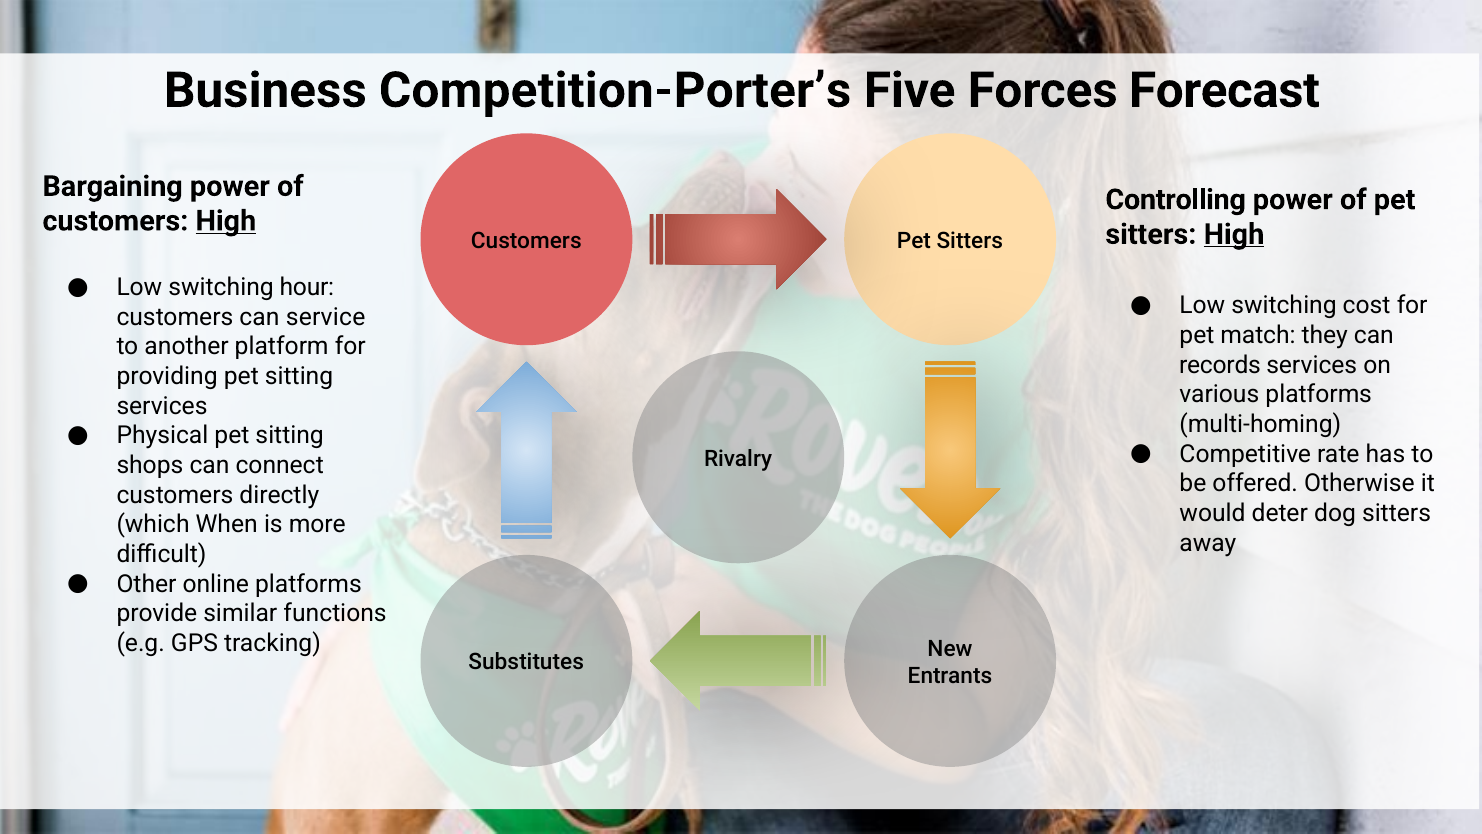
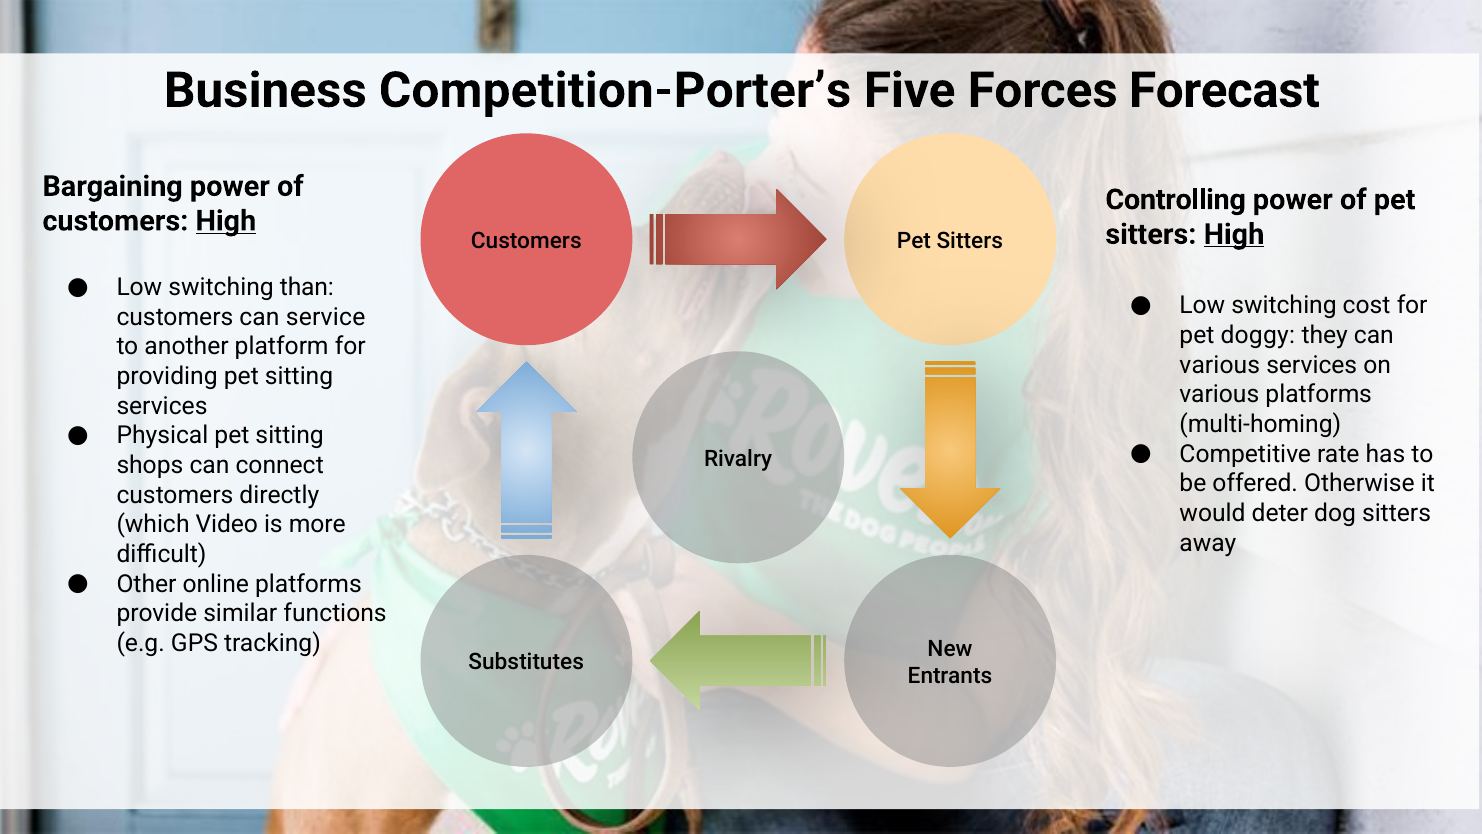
hour: hour -> than
match: match -> doggy
records at (1220, 365): records -> various
When: When -> Video
